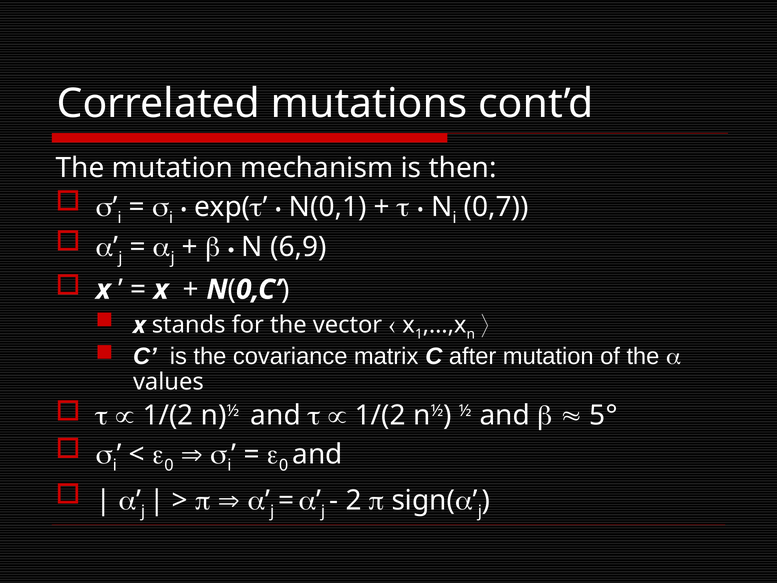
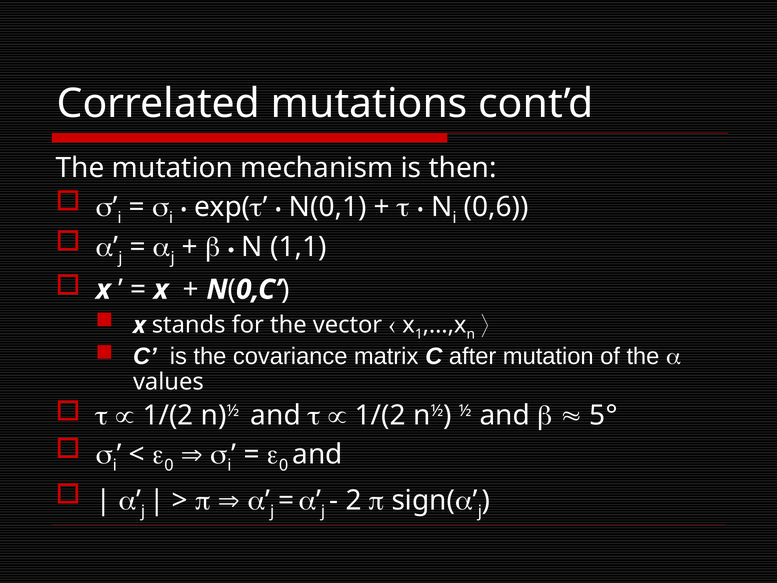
0,7: 0,7 -> 0,6
6,9: 6,9 -> 1,1
